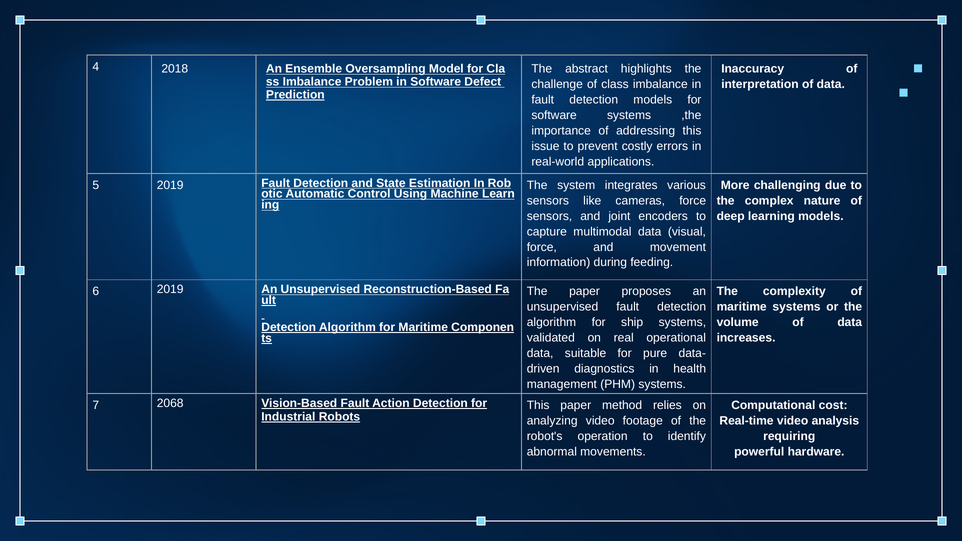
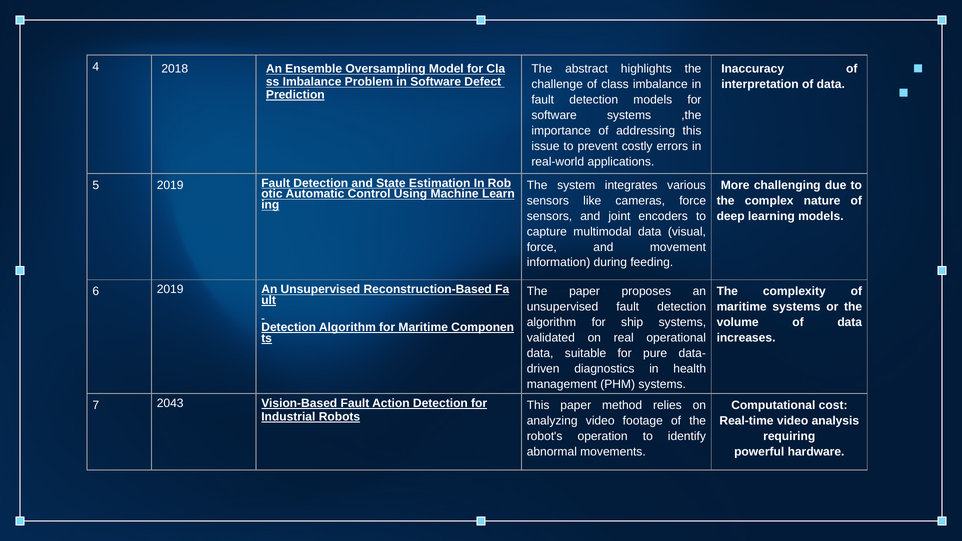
2068: 2068 -> 2043
